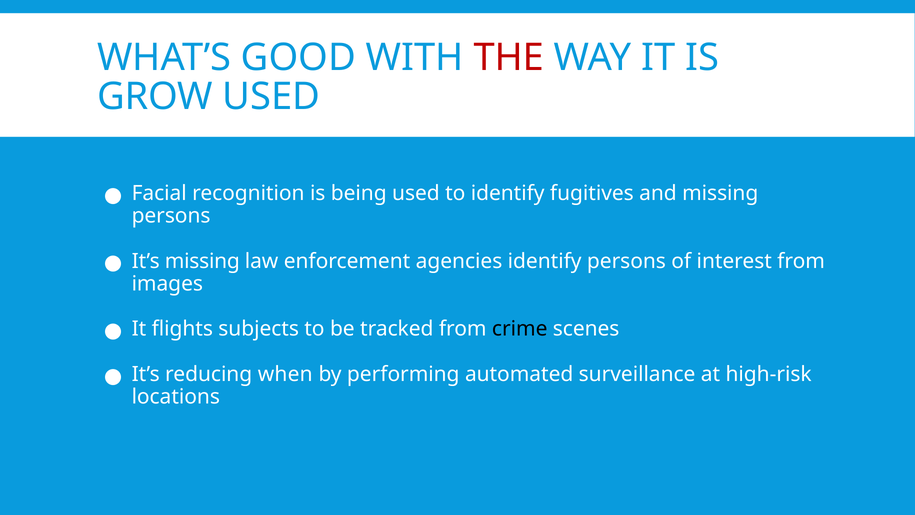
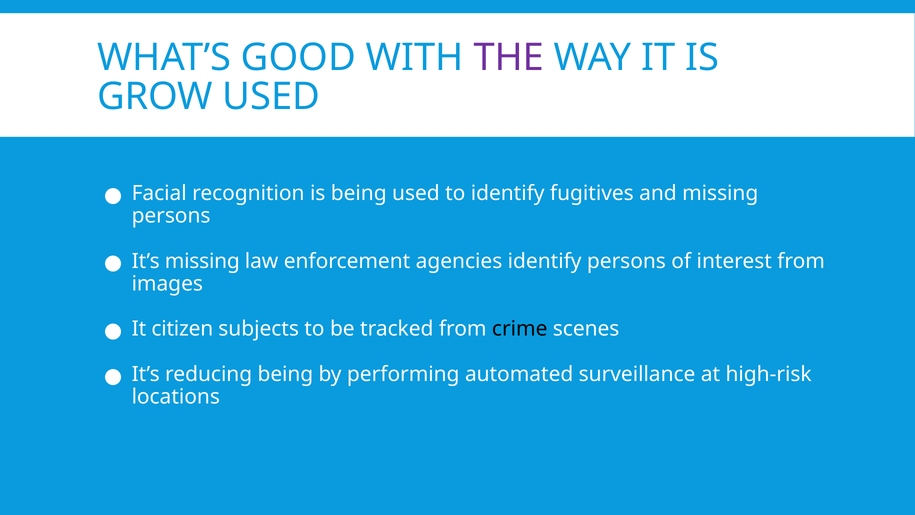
THE colour: red -> purple
flights: flights -> citizen
reducing when: when -> being
